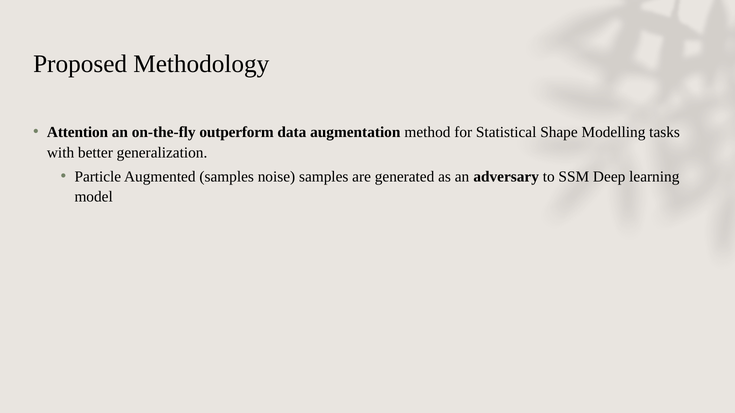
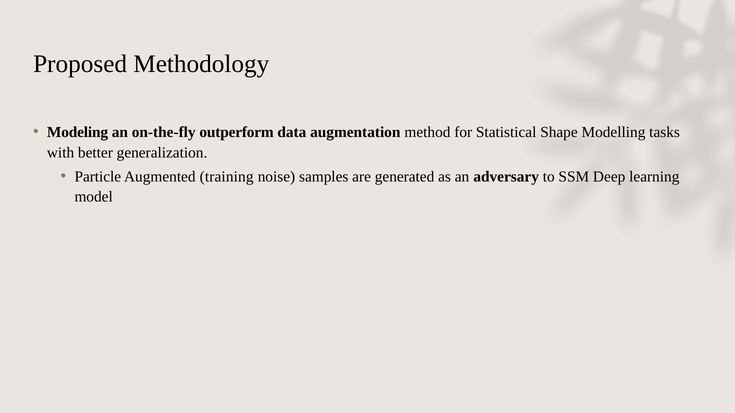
Attention: Attention -> Modeling
Augmented samples: samples -> training
